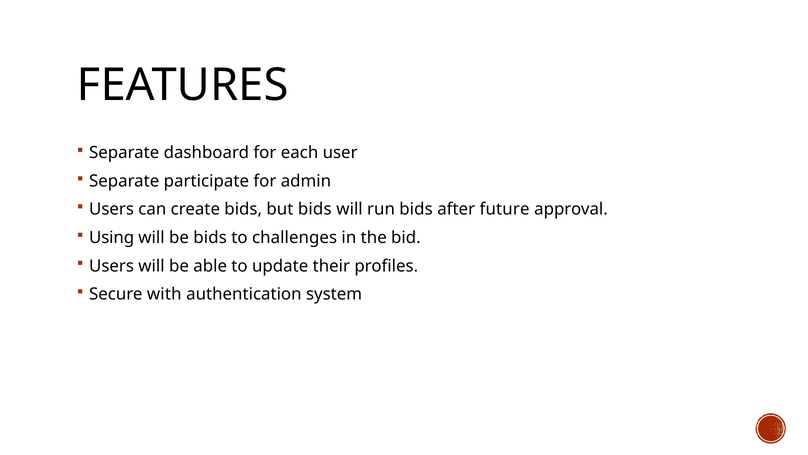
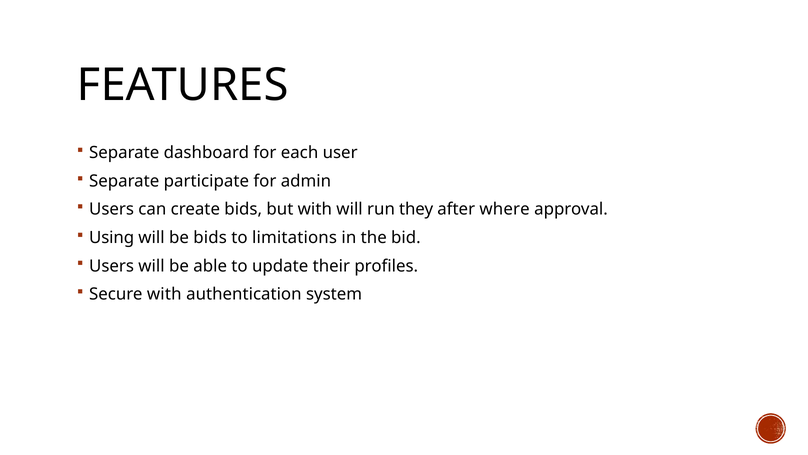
but bids: bids -> with
run bids: bids -> they
future: future -> where
challenges: challenges -> limitations
